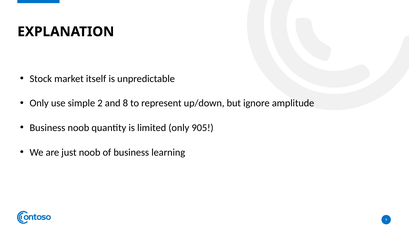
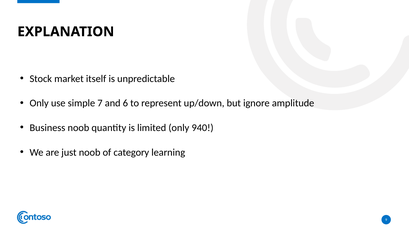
2: 2 -> 7
8: 8 -> 6
905: 905 -> 940
of business: business -> category
